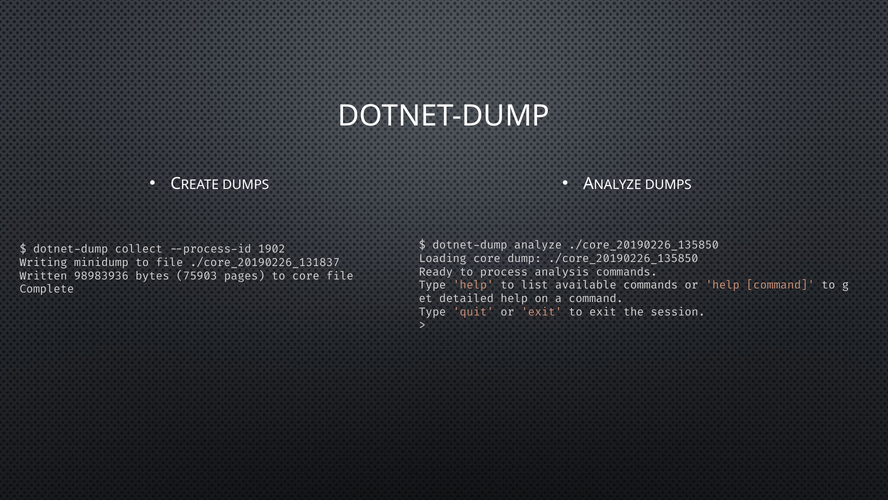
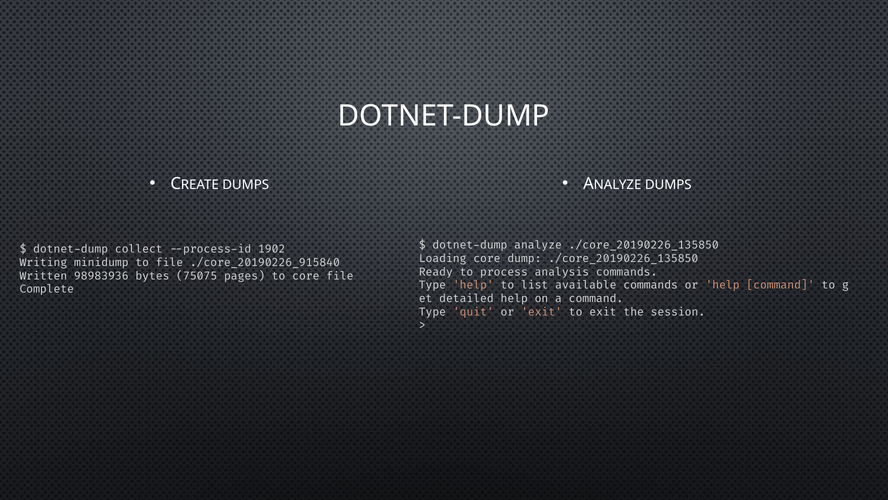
./core_20190226_131837: ./core_20190226_131837 -> ./core_20190226_915840
75903: 75903 -> 75075
